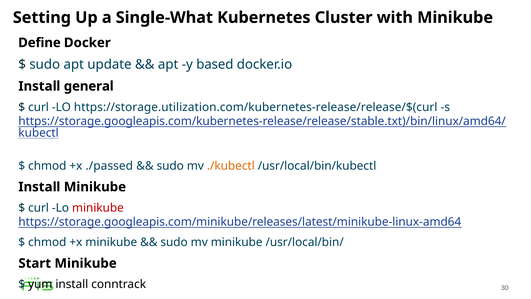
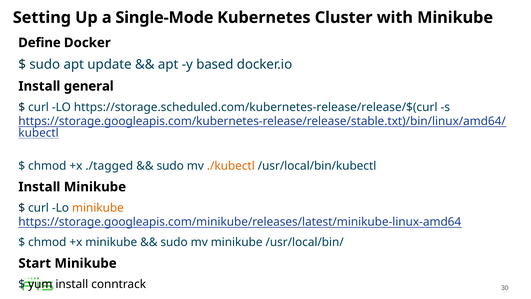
Single-What: Single-What -> Single-Mode
https://storage.utilization.com/kubernetes-release/release/$(curl: https://storage.utilization.com/kubernetes-release/release/$(curl -> https://storage.scheduled.com/kubernetes-release/release/$(curl
./passed: ./passed -> ./tagged
minikube at (98, 208) colour: red -> orange
